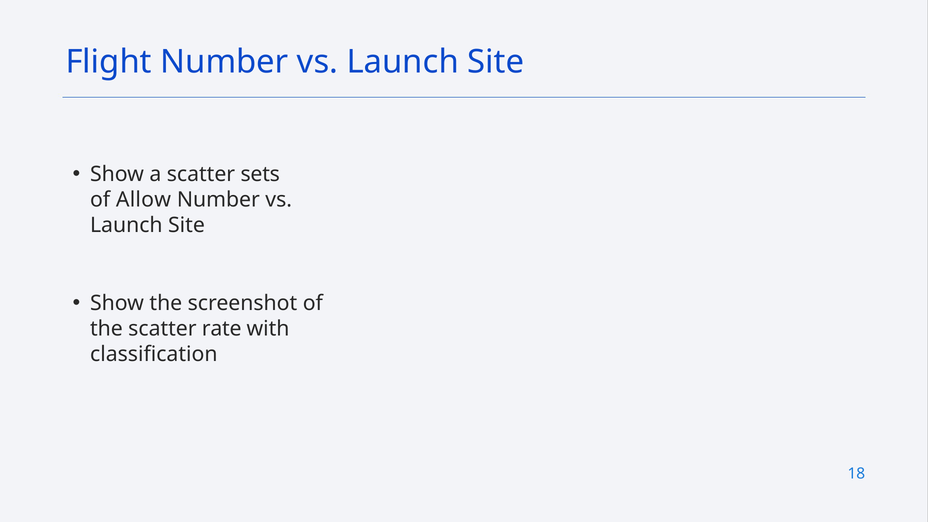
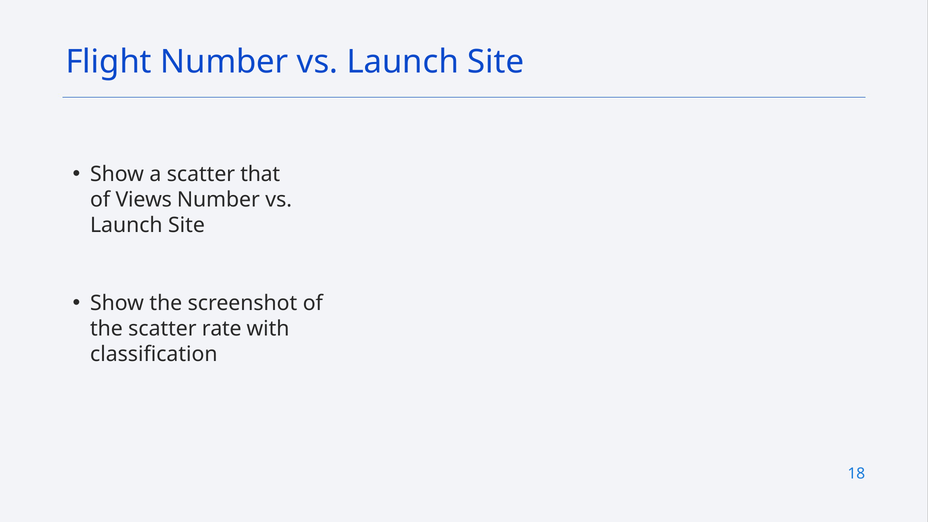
sets: sets -> that
Allow: Allow -> Views
